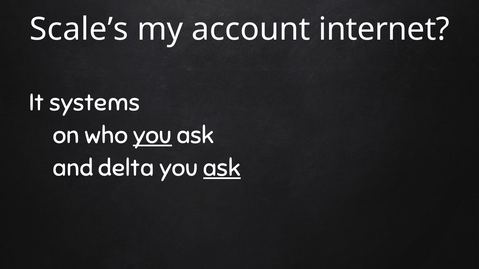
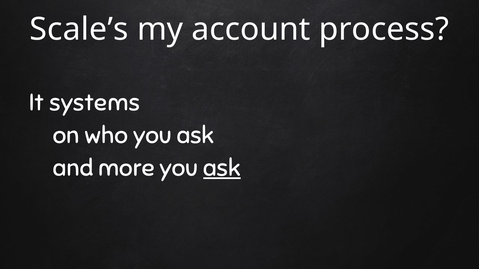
internet: internet -> process
you at (153, 135) underline: present -> none
delta: delta -> more
